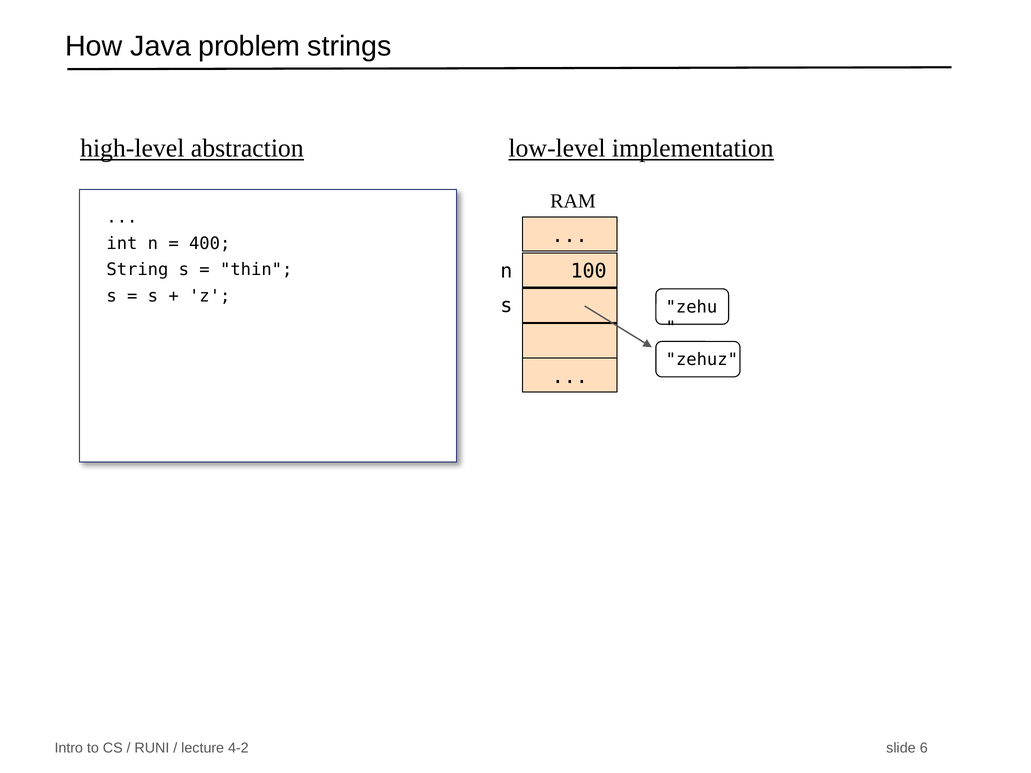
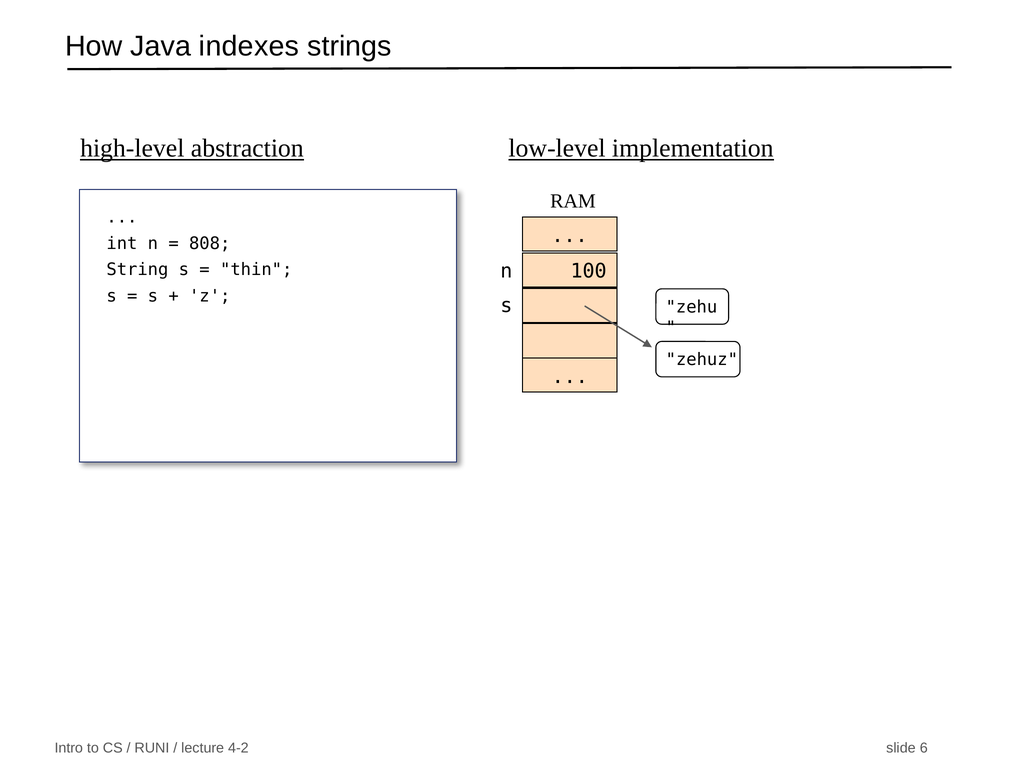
problem: problem -> indexes
400: 400 -> 808
